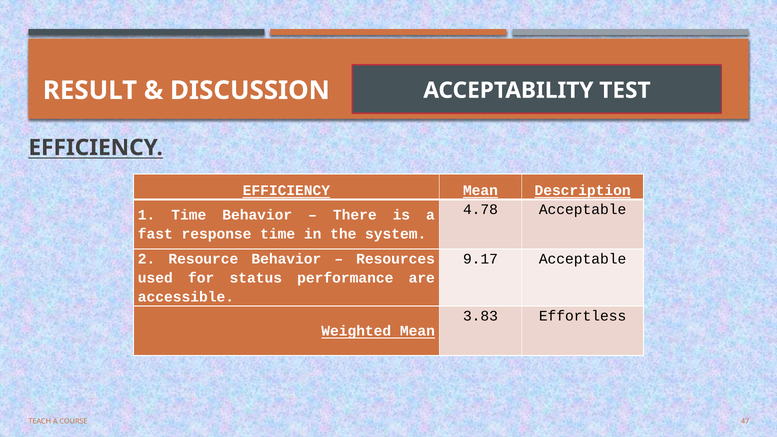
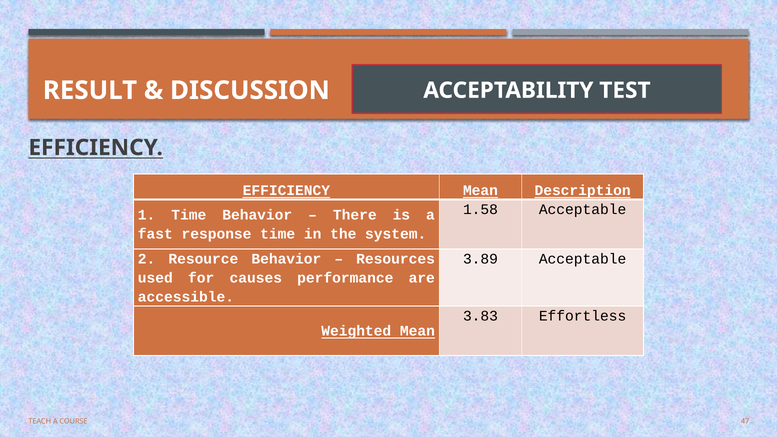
4.78: 4.78 -> 1.58
9.17: 9.17 -> 3.89
status: status -> causes
